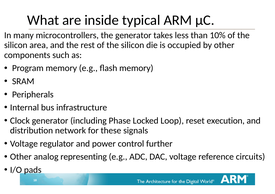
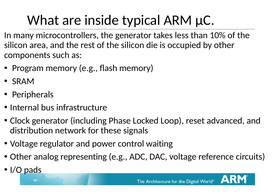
execution: execution -> advanced
further: further -> waiting
